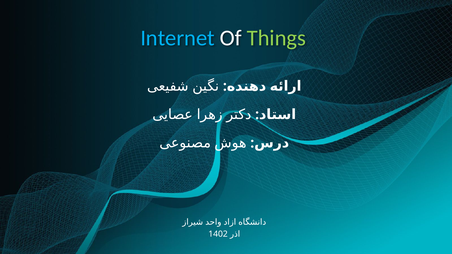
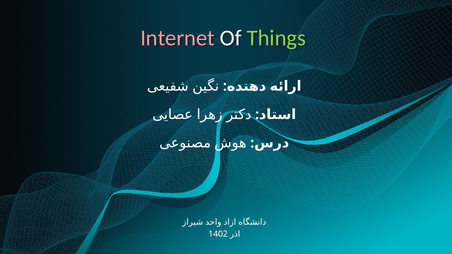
Internet colour: light blue -> pink
